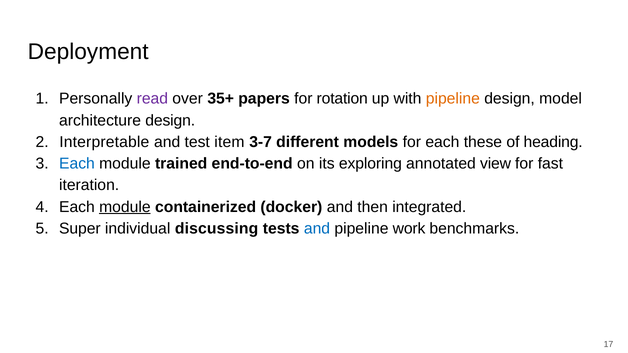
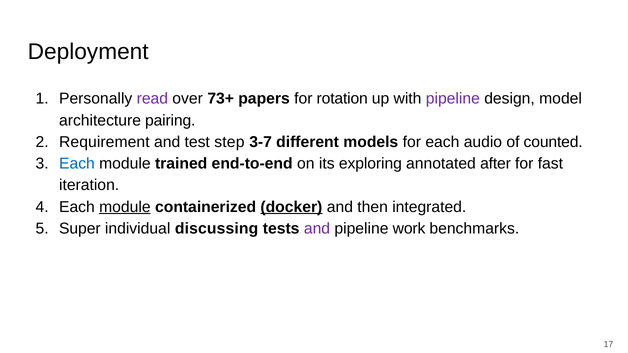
35+: 35+ -> 73+
pipeline at (453, 99) colour: orange -> purple
architecture design: design -> pairing
Interpretable: Interpretable -> Requirement
item: item -> step
these: these -> audio
heading: heading -> counted
view: view -> after
docker underline: none -> present
and at (317, 229) colour: blue -> purple
